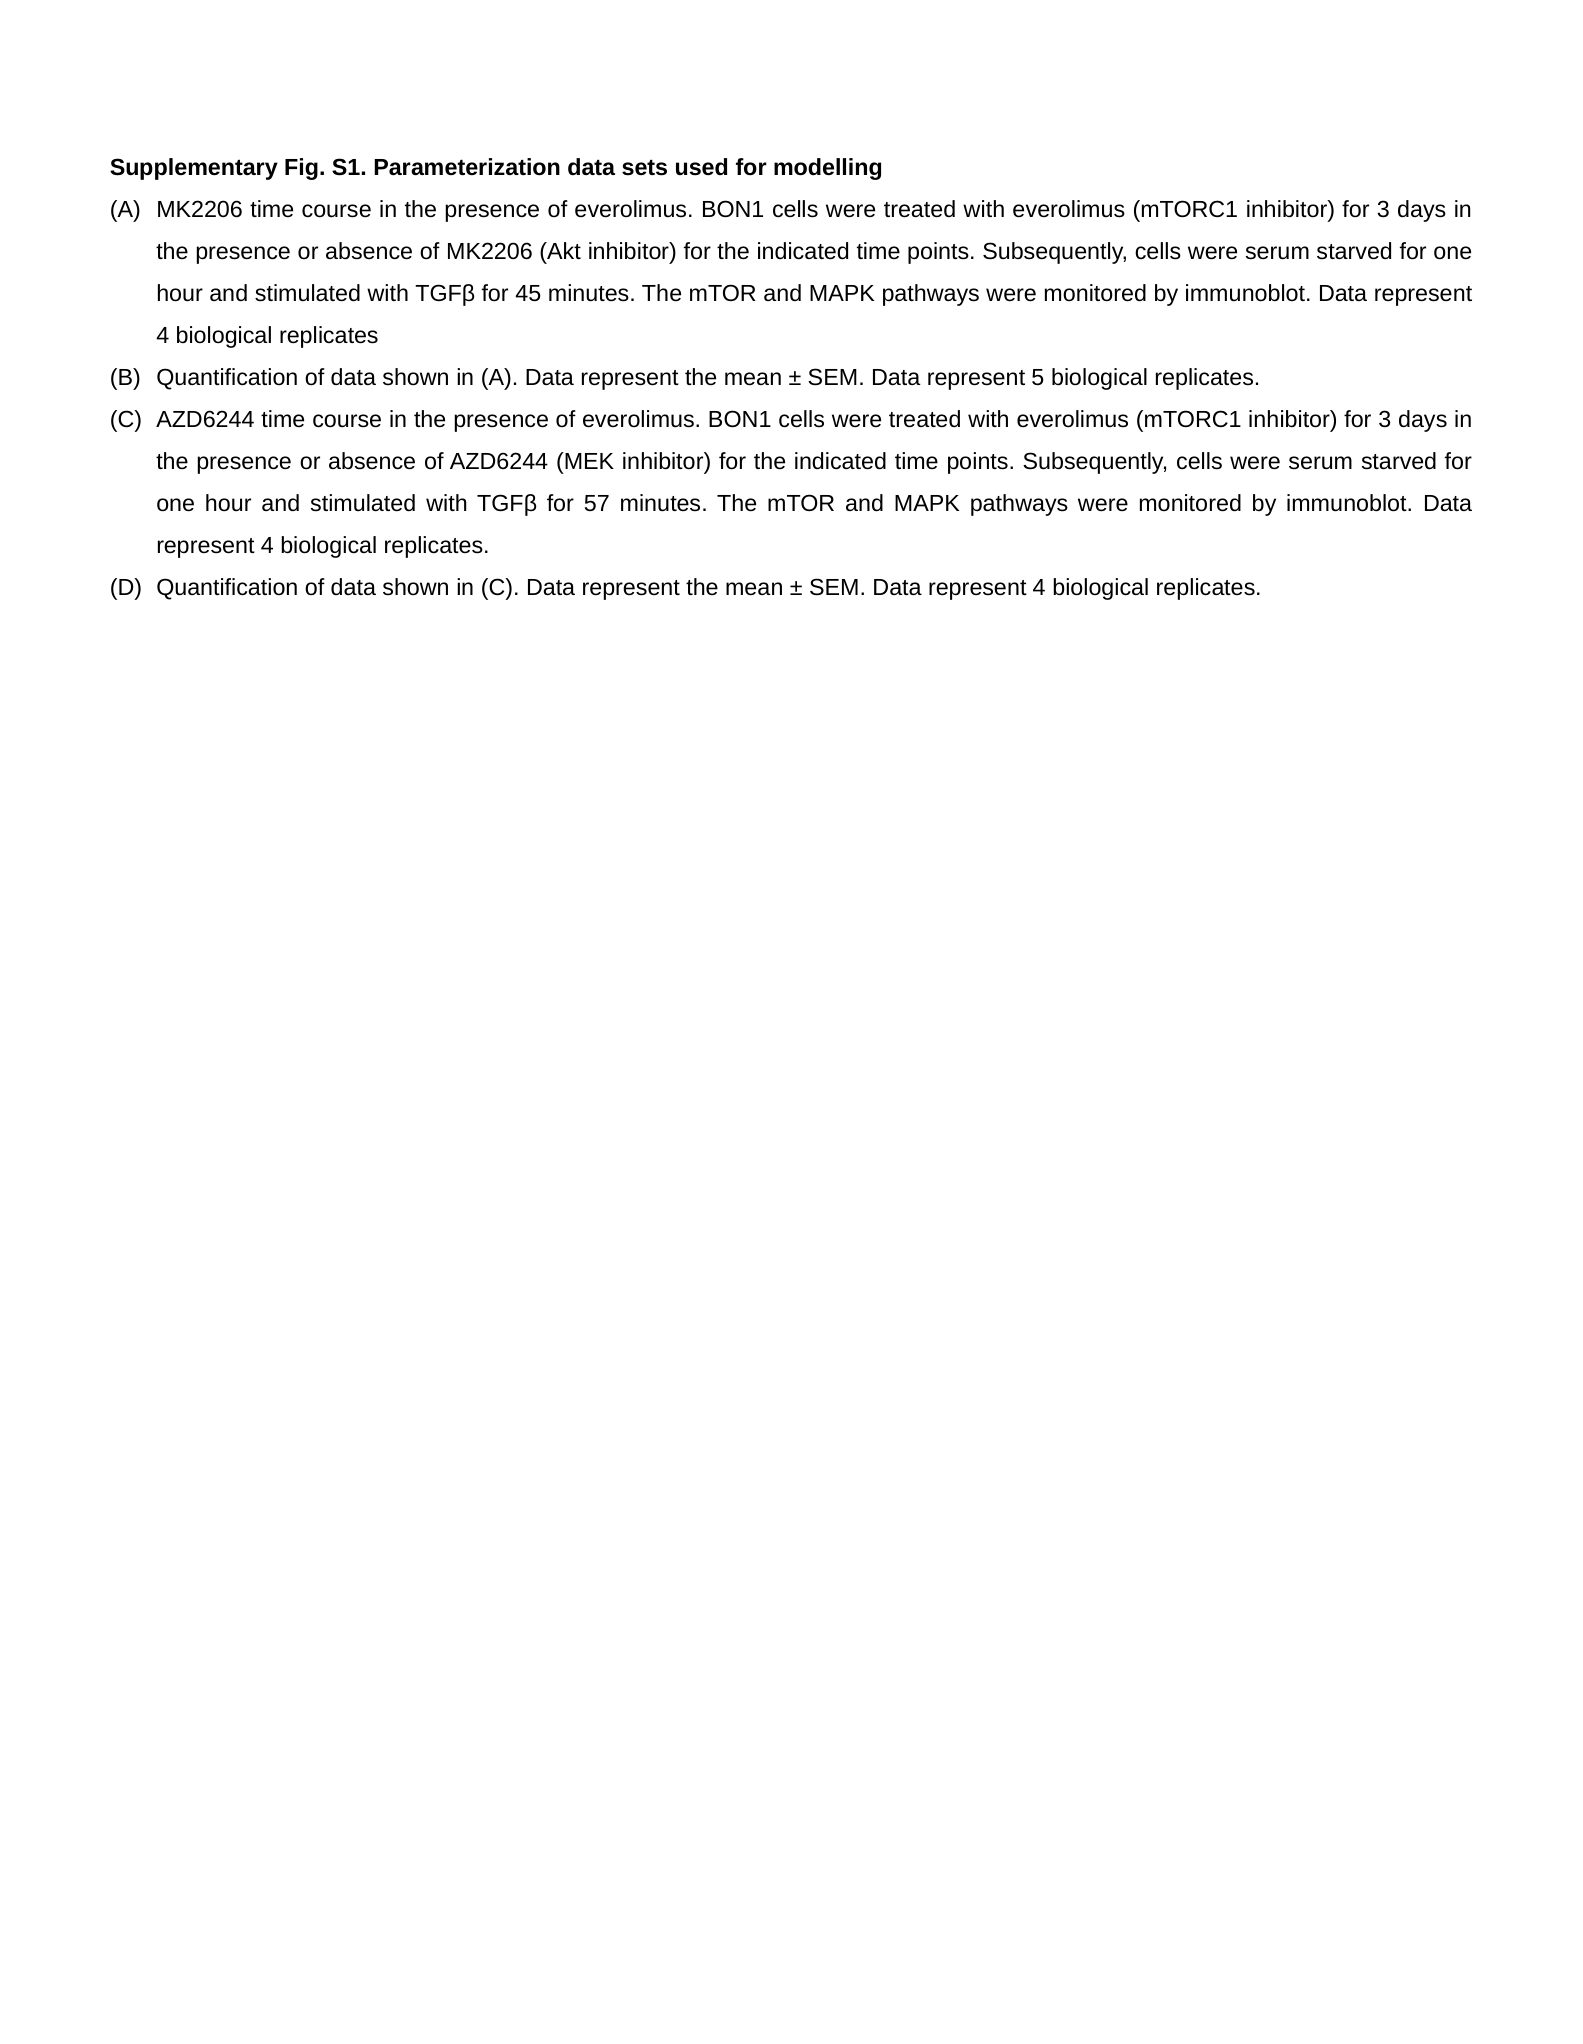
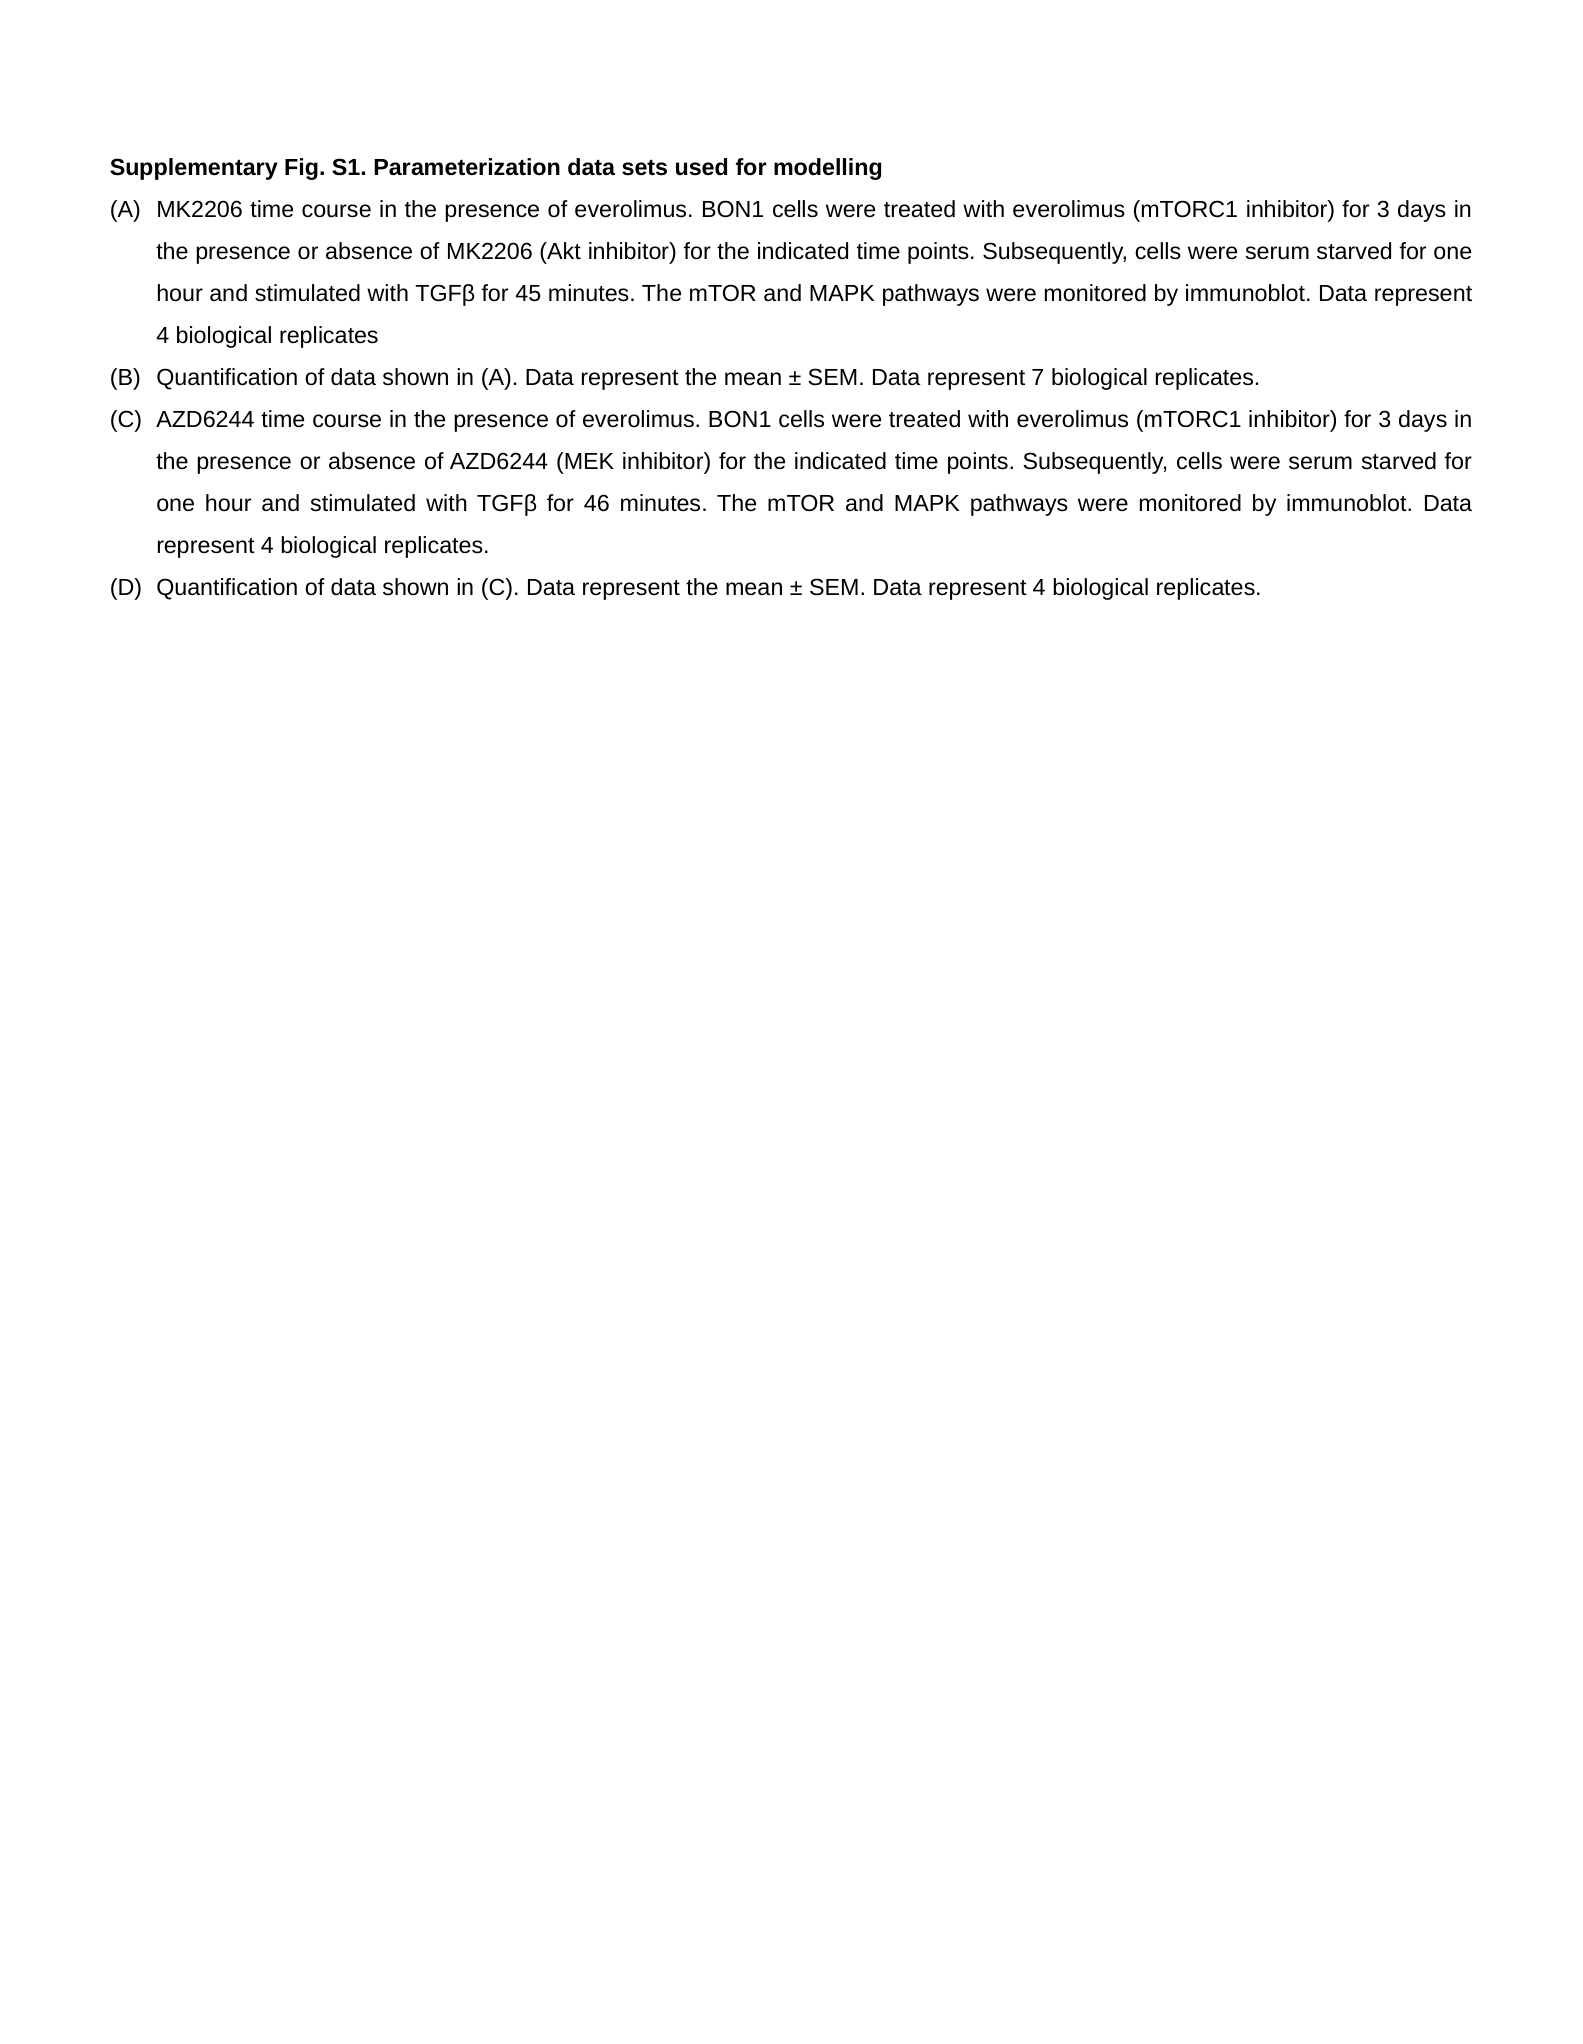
5: 5 -> 7
57: 57 -> 46
